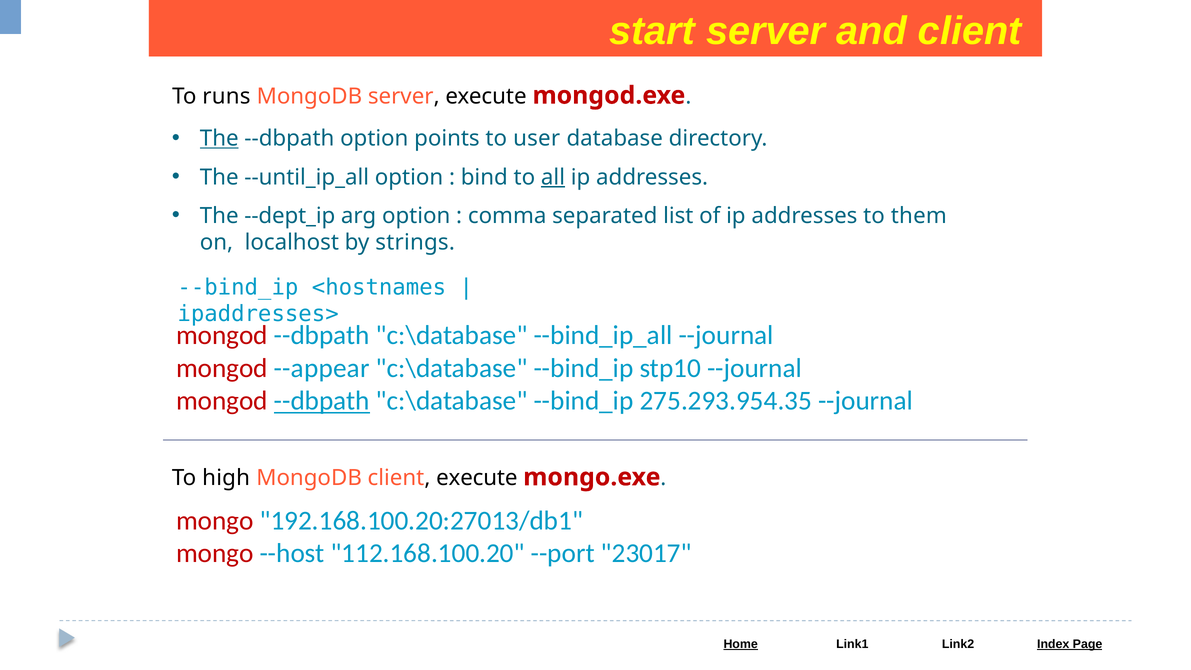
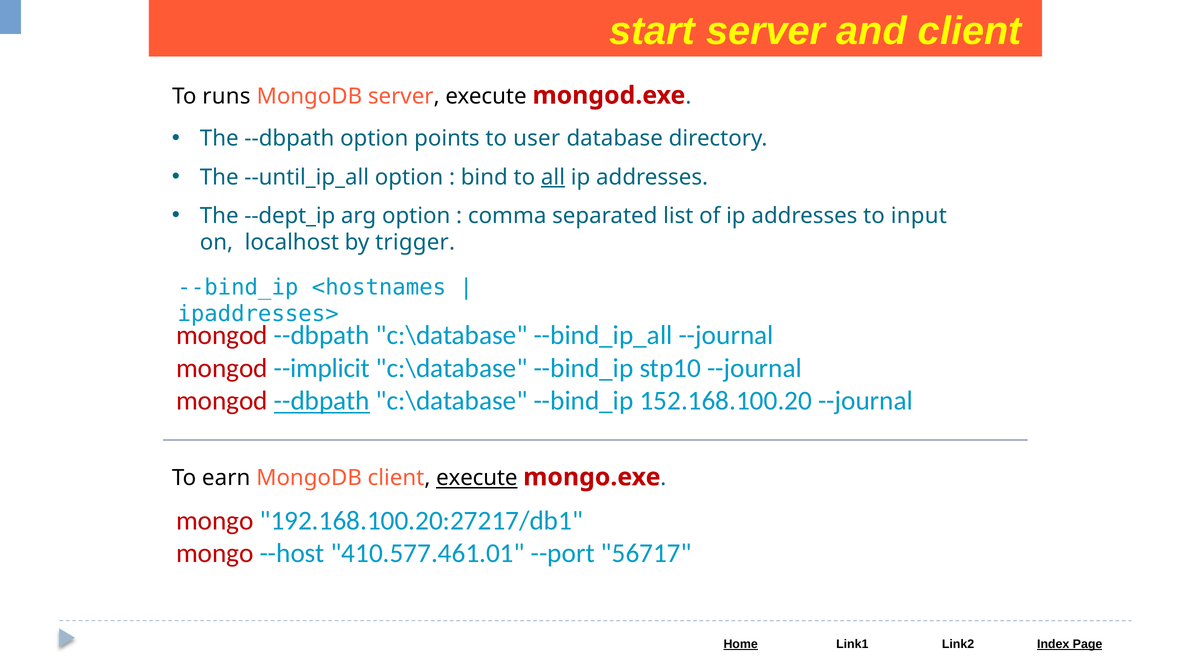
The at (219, 138) underline: present -> none
them: them -> input
strings: strings -> trigger
--appear: --appear -> --implicit
275.293.954.35: 275.293.954.35 -> 152.168.100.20
high: high -> earn
execute at (477, 478) underline: none -> present
192.168.100.20:27013/db1: 192.168.100.20:27013/db1 -> 192.168.100.20:27217/db1
112.168.100.20: 112.168.100.20 -> 410.577.461.01
23017: 23017 -> 56717
